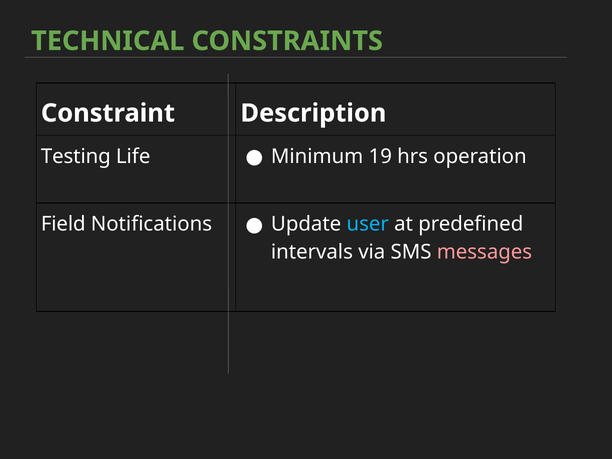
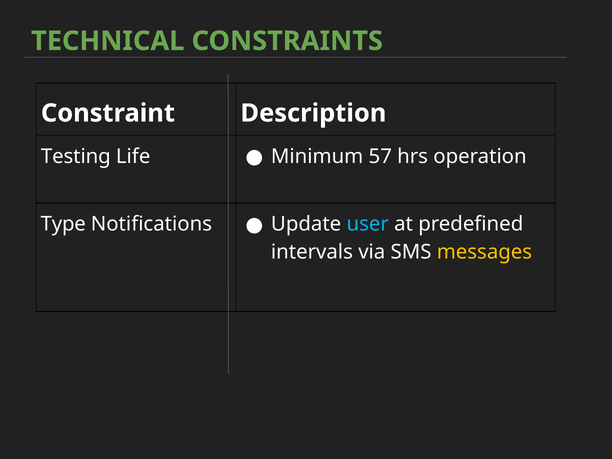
19: 19 -> 57
Field: Field -> Type
messages colour: pink -> yellow
